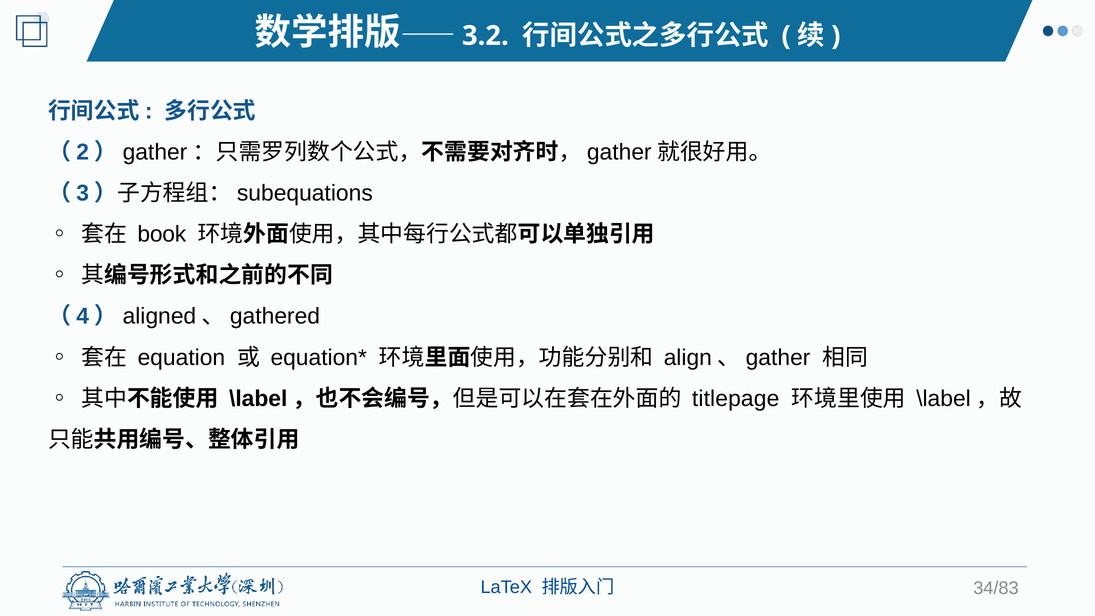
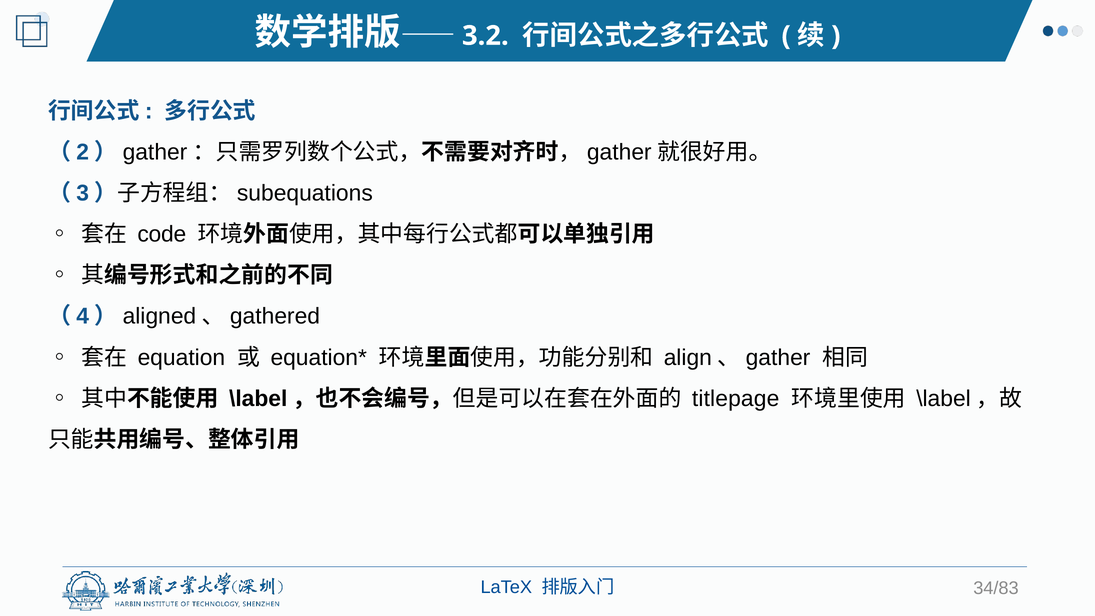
book: book -> code
